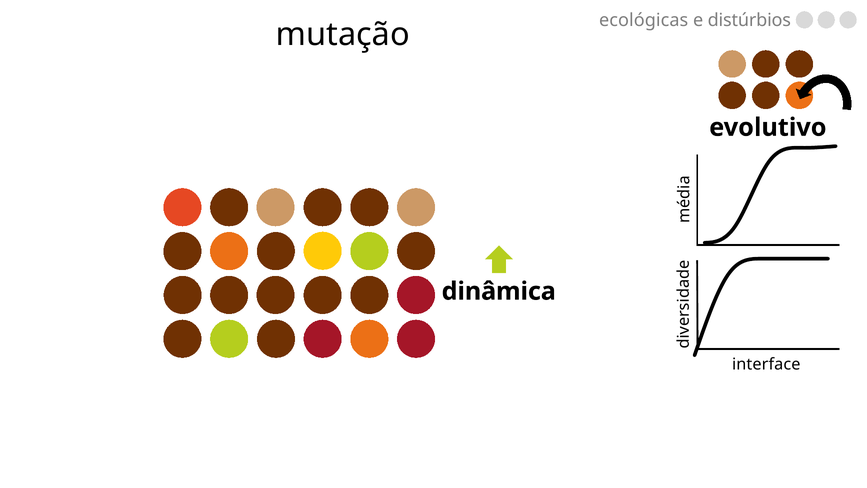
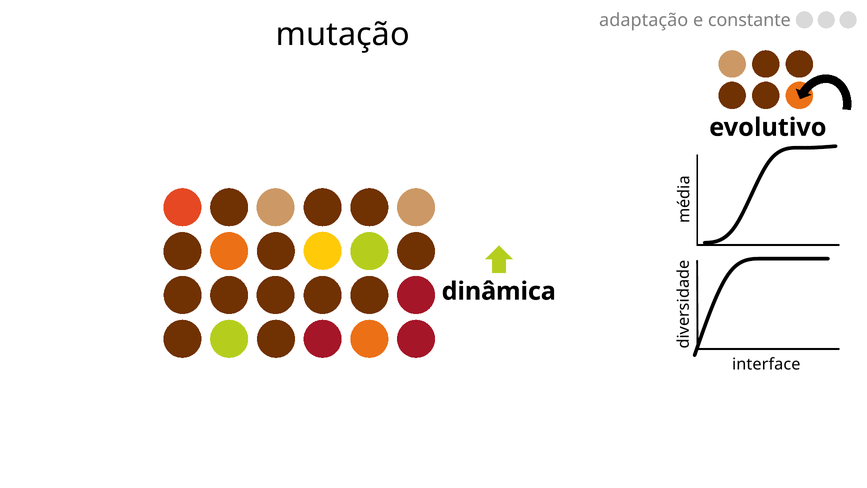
ecológicas: ecológicas -> adaptação
distúrbios: distúrbios -> constante
